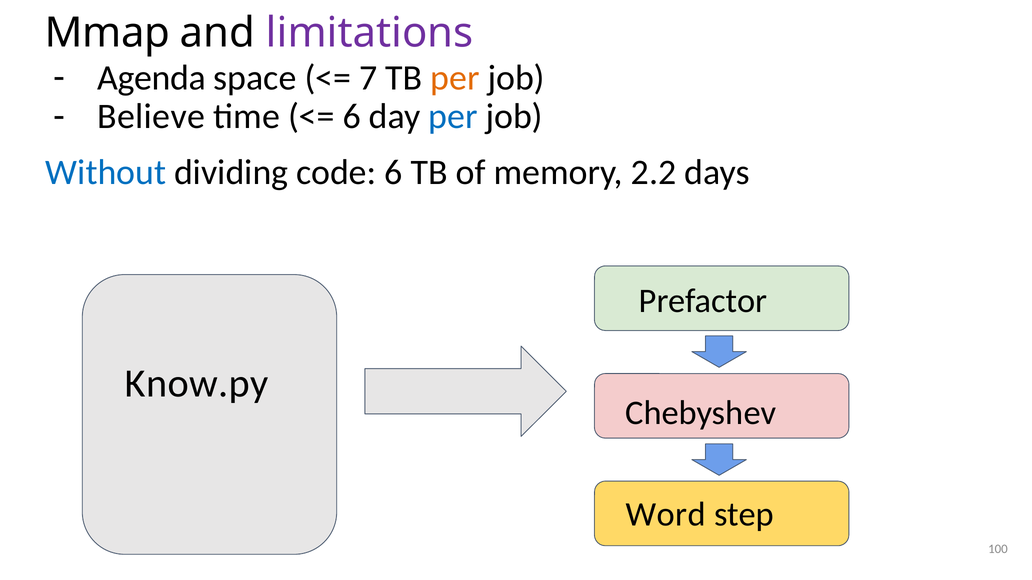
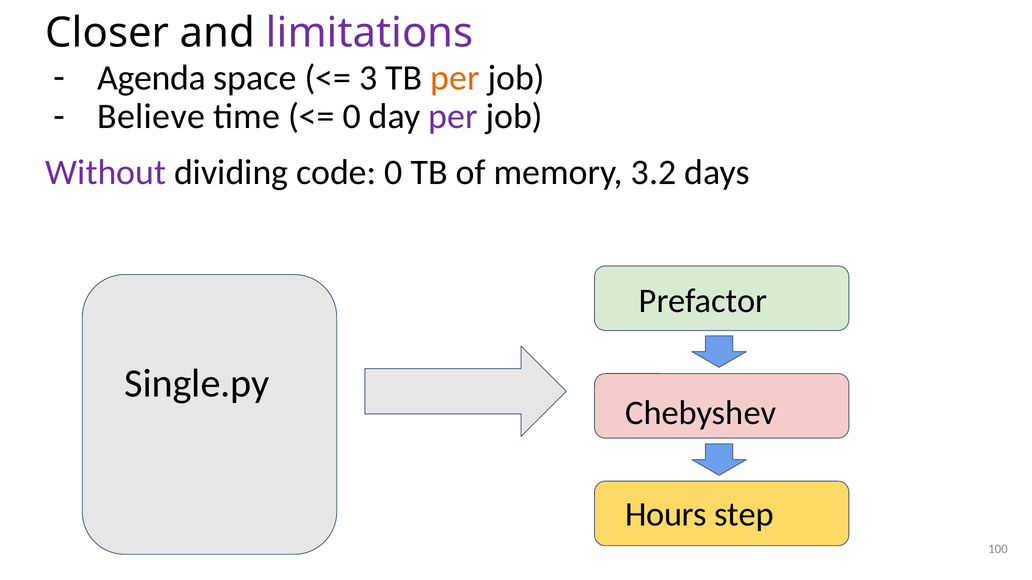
Mmap: Mmap -> Closer
7: 7 -> 3
6 at (352, 117): 6 -> 0
per at (453, 117) colour: blue -> purple
Without colour: blue -> purple
code 6: 6 -> 0
2.2: 2.2 -> 3.2
Know.py: Know.py -> Single.py
Word: Word -> Hours
